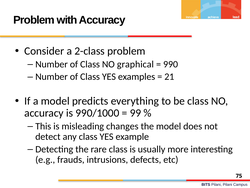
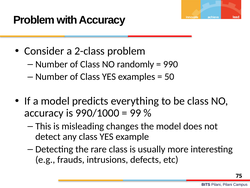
graphical: graphical -> randomly
21: 21 -> 50
